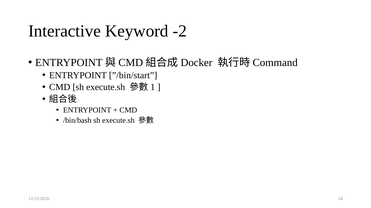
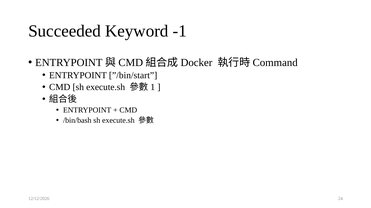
Interactive: Interactive -> Succeeded
-2: -2 -> -1
